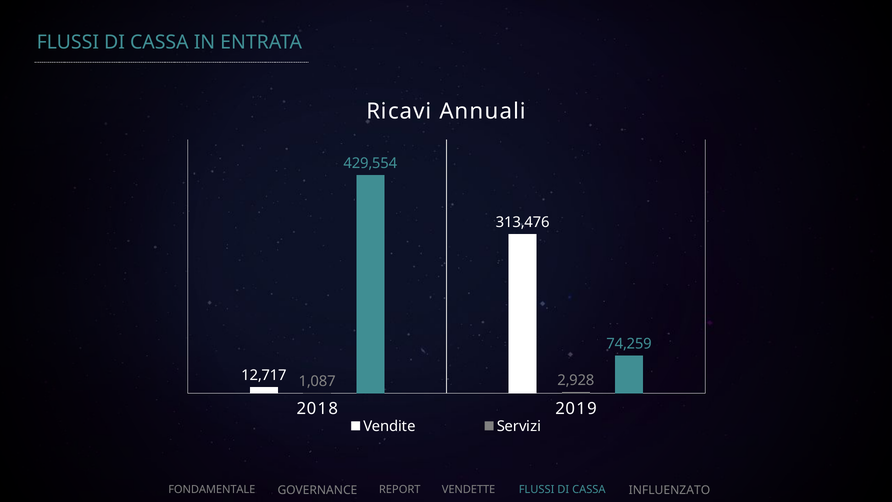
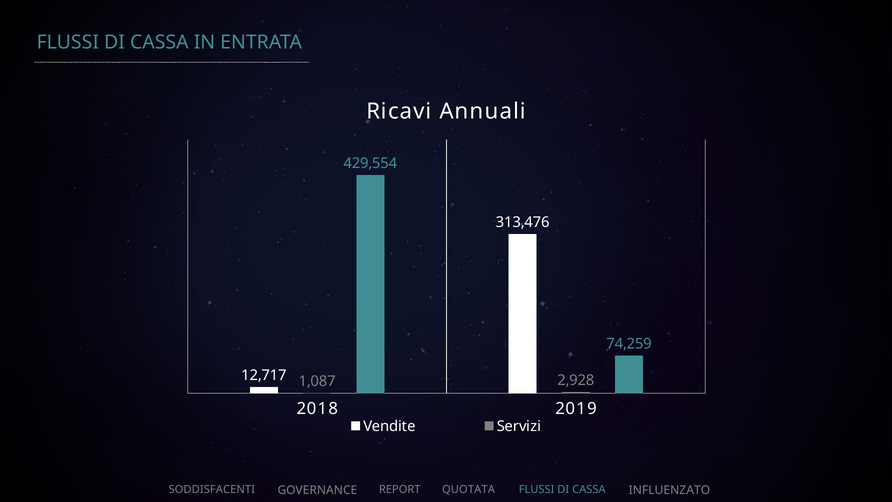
FONDAMENTALE: FONDAMENTALE -> SODDISFACENTI
VENDETTE: VENDETTE -> QUOTATA
